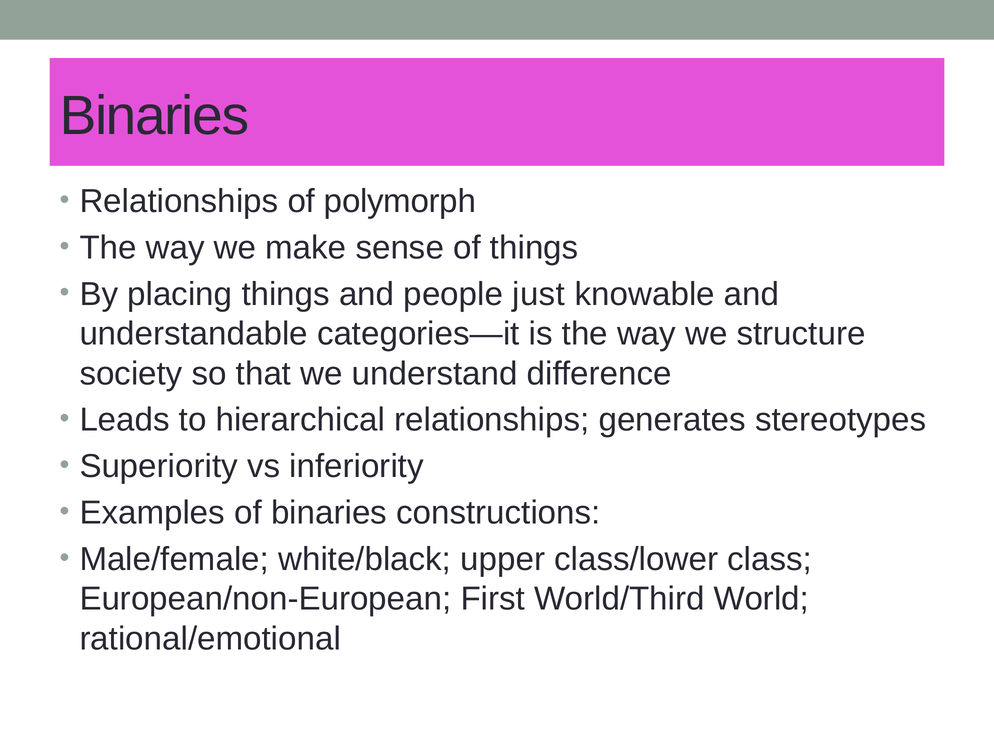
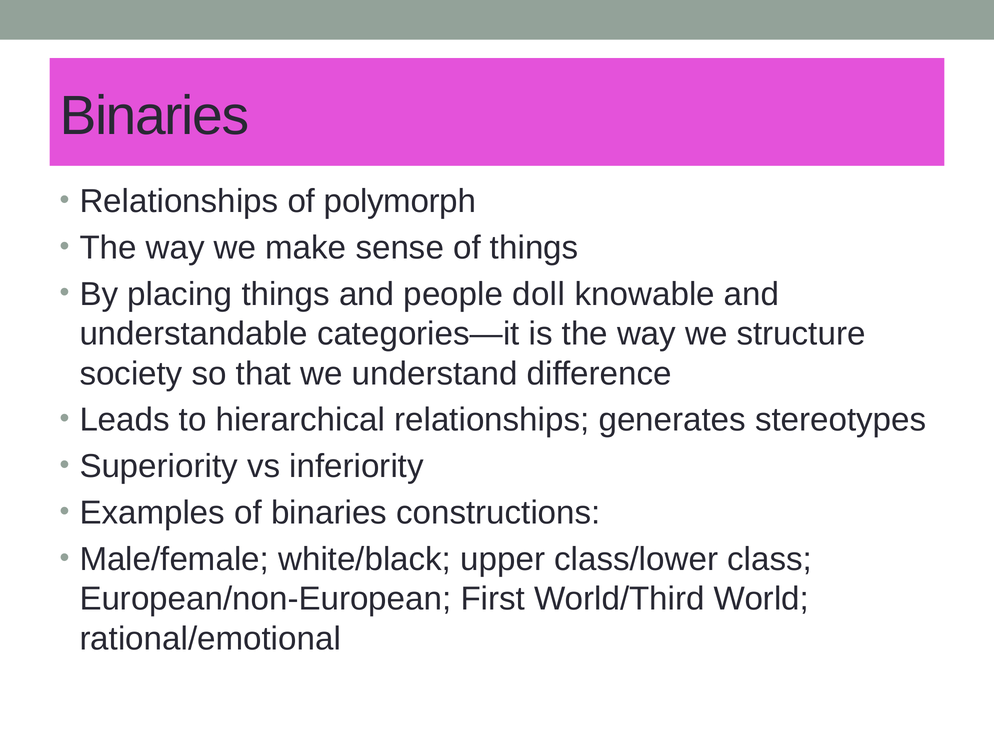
just: just -> doll
